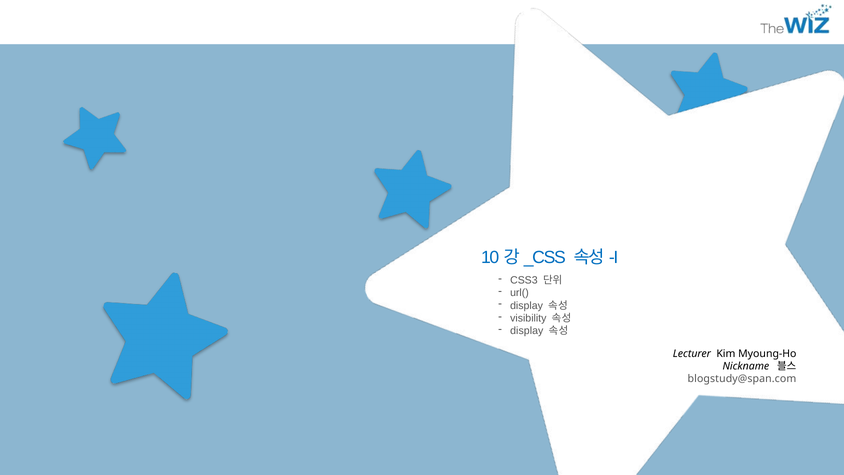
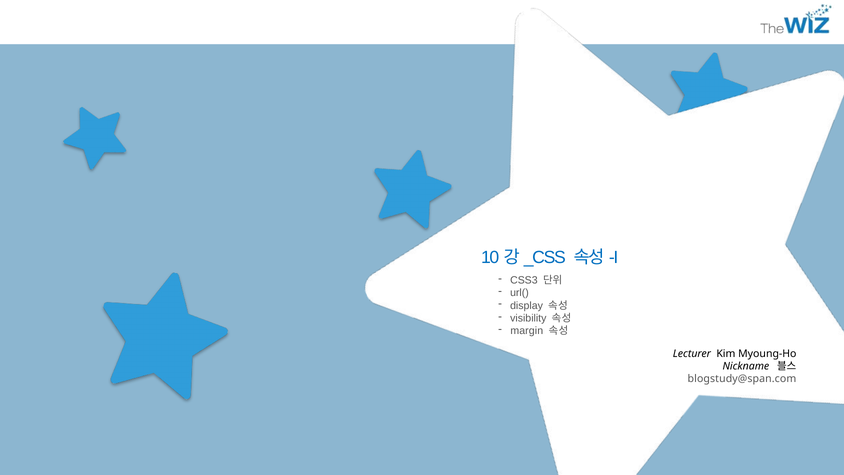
display at (527, 331): display -> margin
